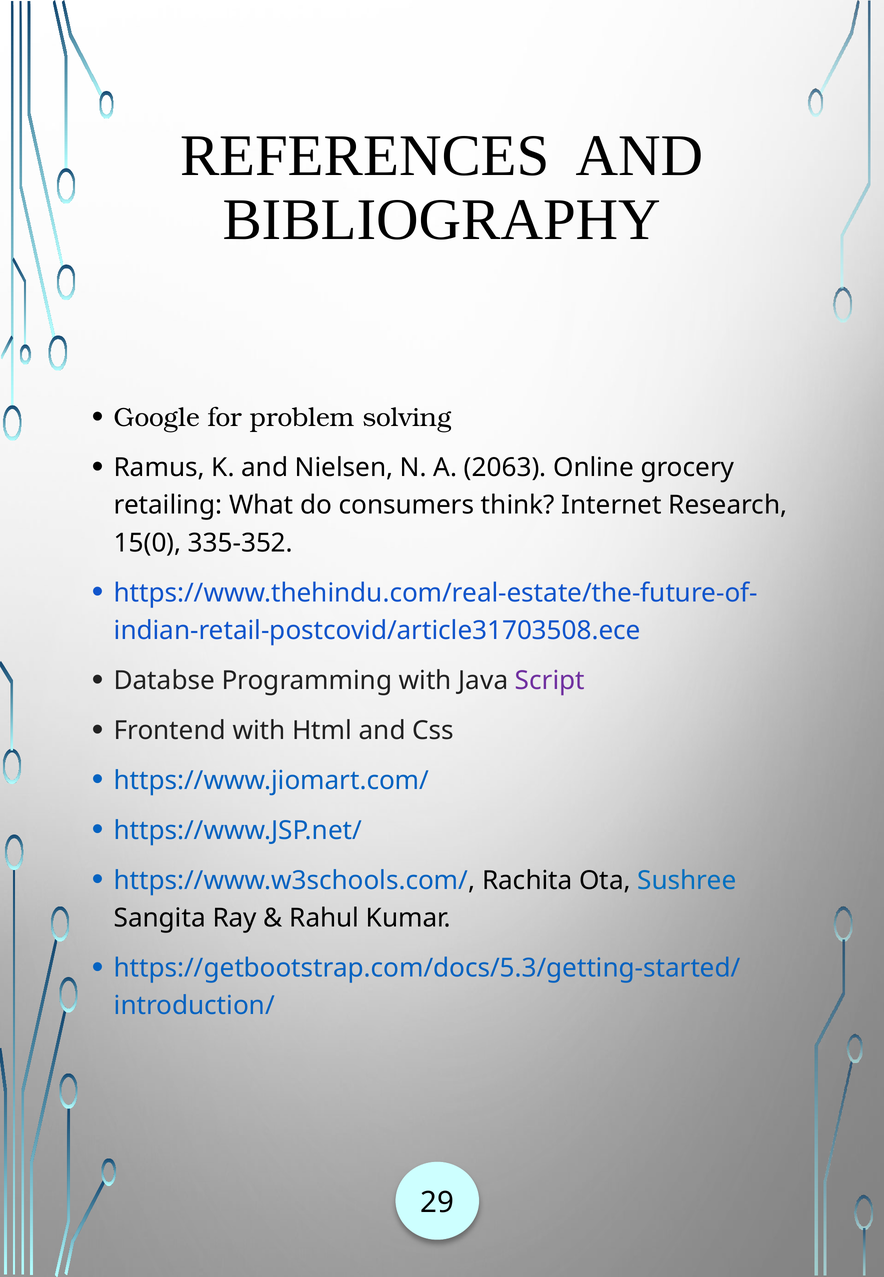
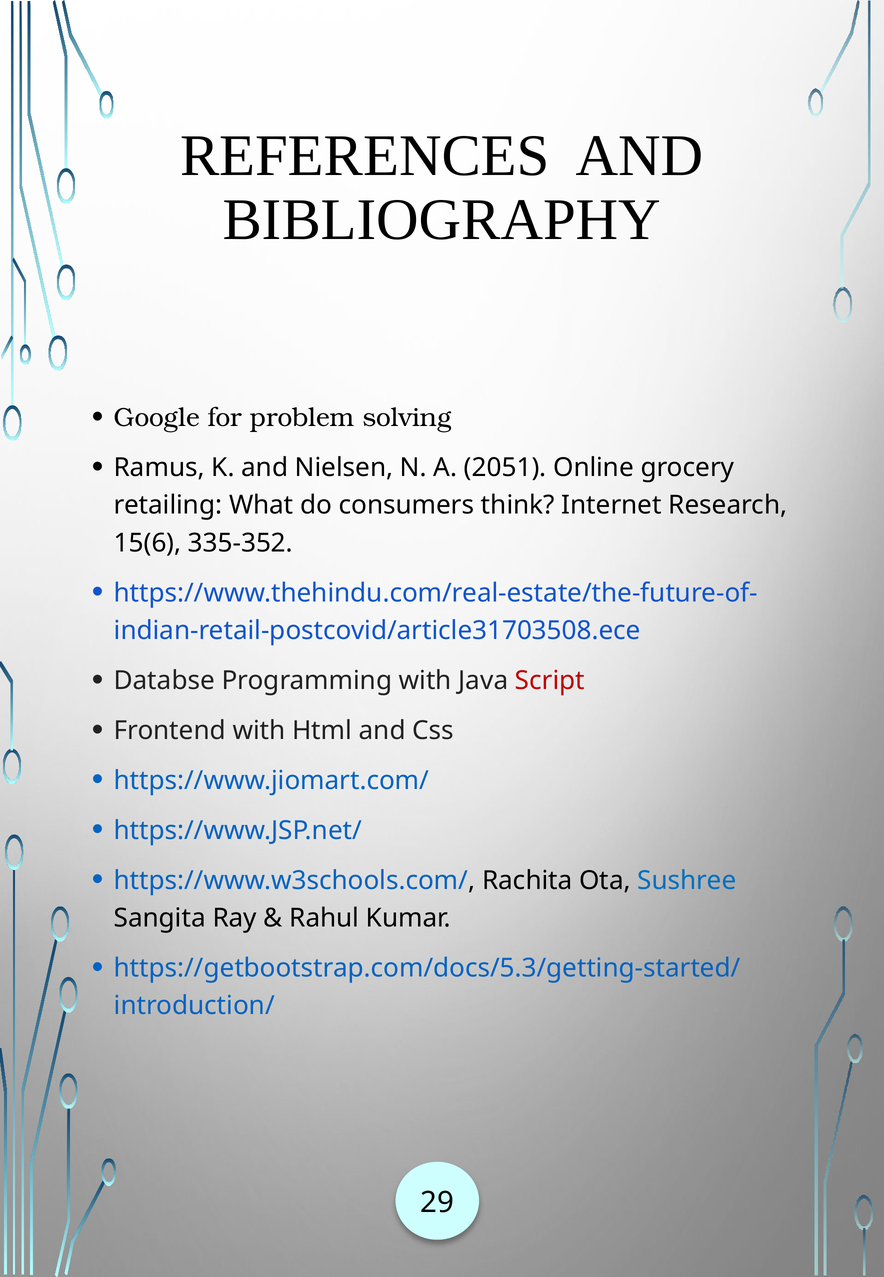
2063: 2063 -> 2051
15(0: 15(0 -> 15(6
Script colour: purple -> red
